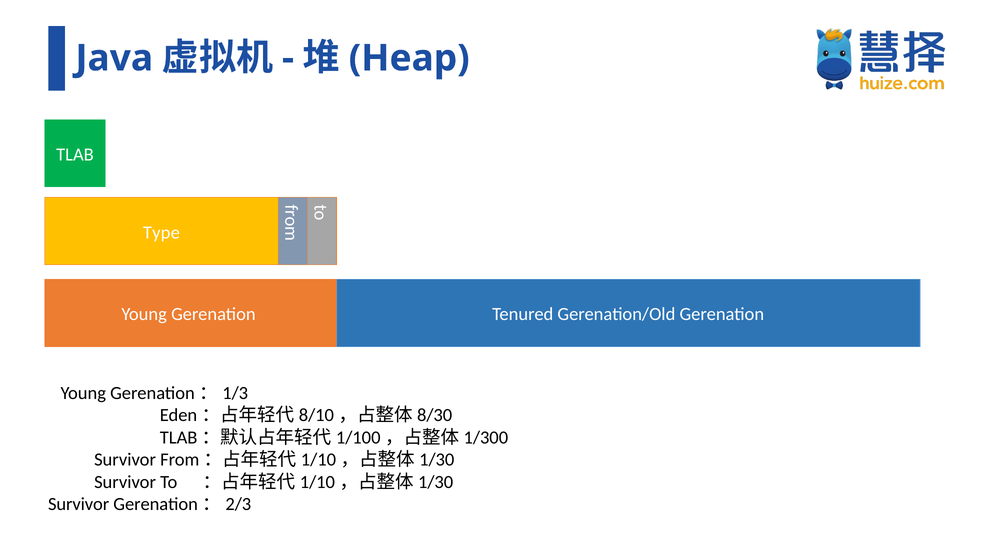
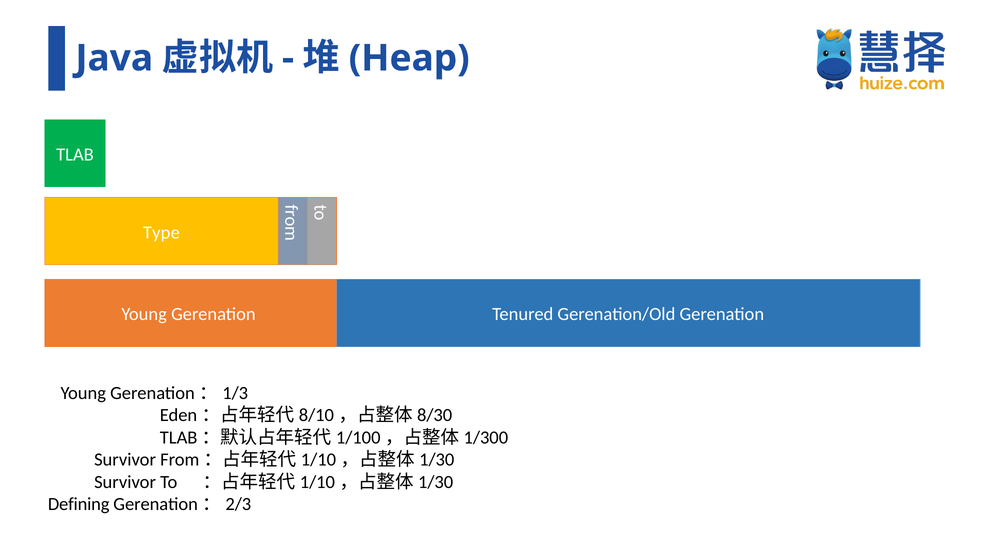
Survivor at (79, 504): Survivor -> Defining
